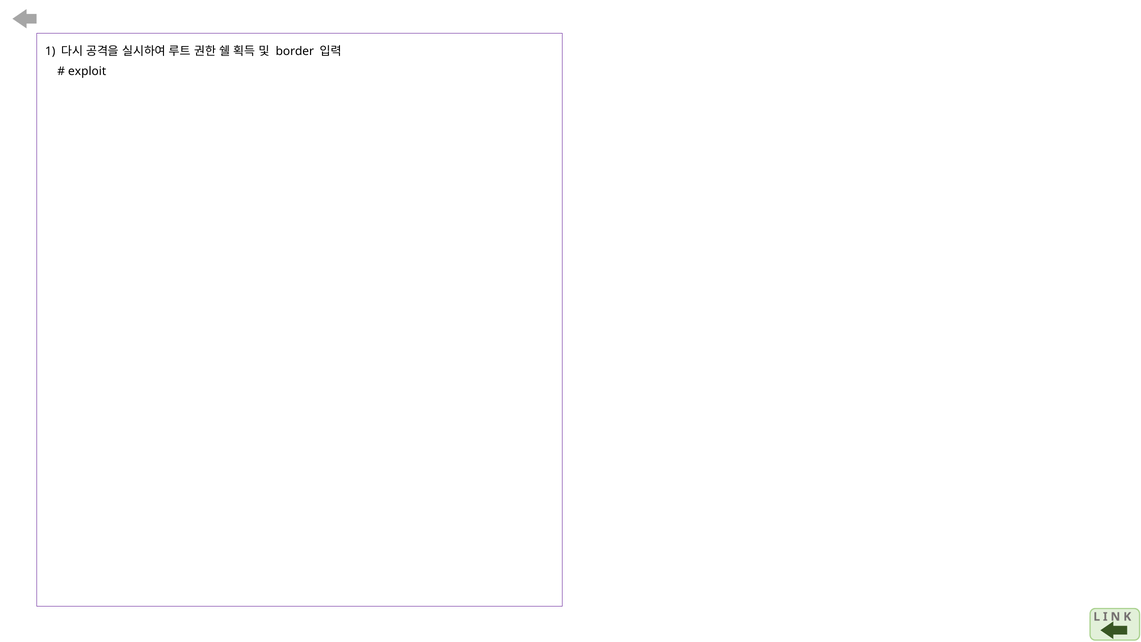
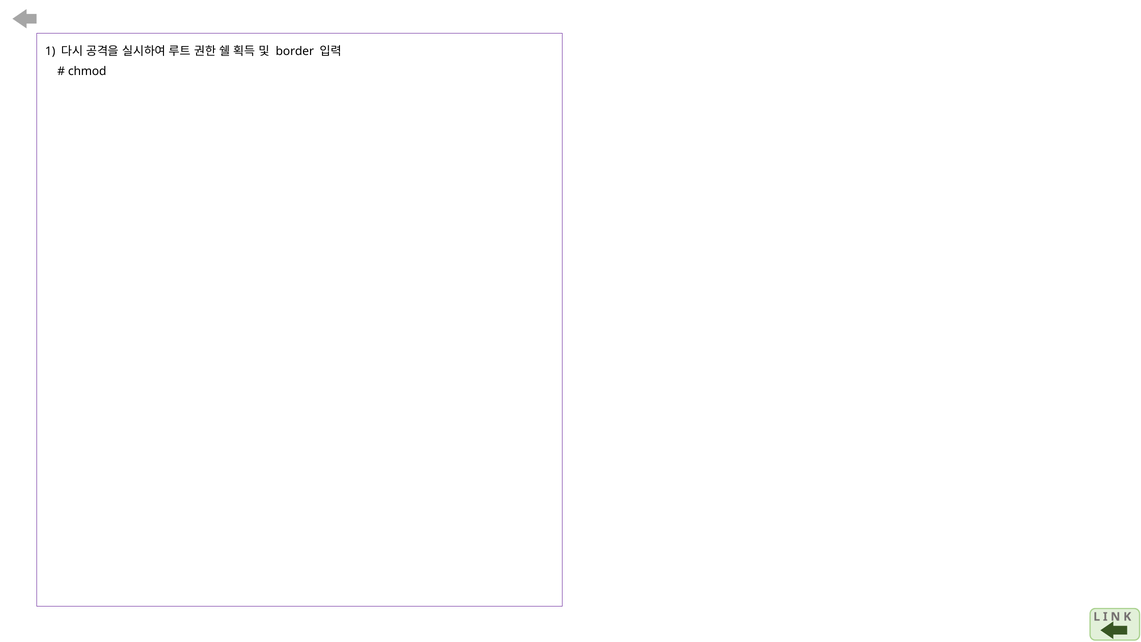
exploit: exploit -> chmod
